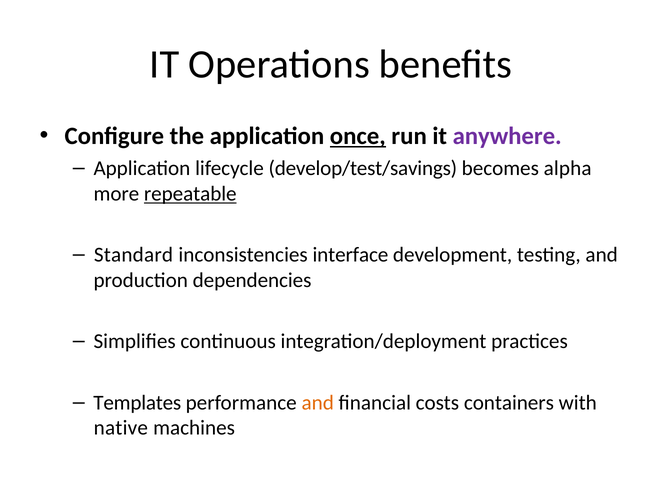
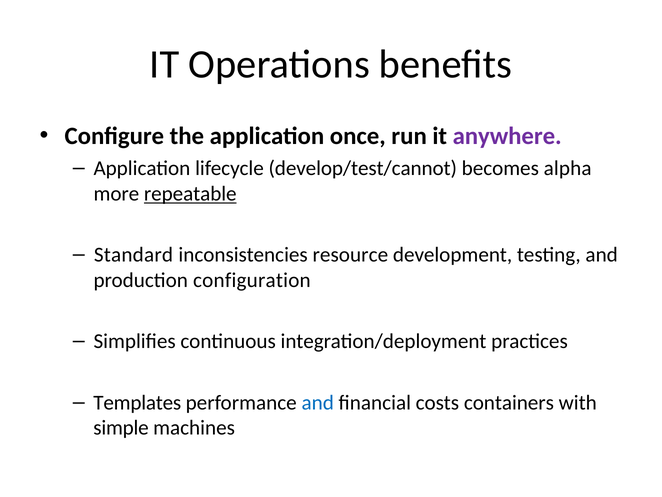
once underline: present -> none
develop/test/savings: develop/test/savings -> develop/test/cannot
interface: interface -> resource
dependencies: dependencies -> configuration
and at (318, 402) colour: orange -> blue
native: native -> simple
